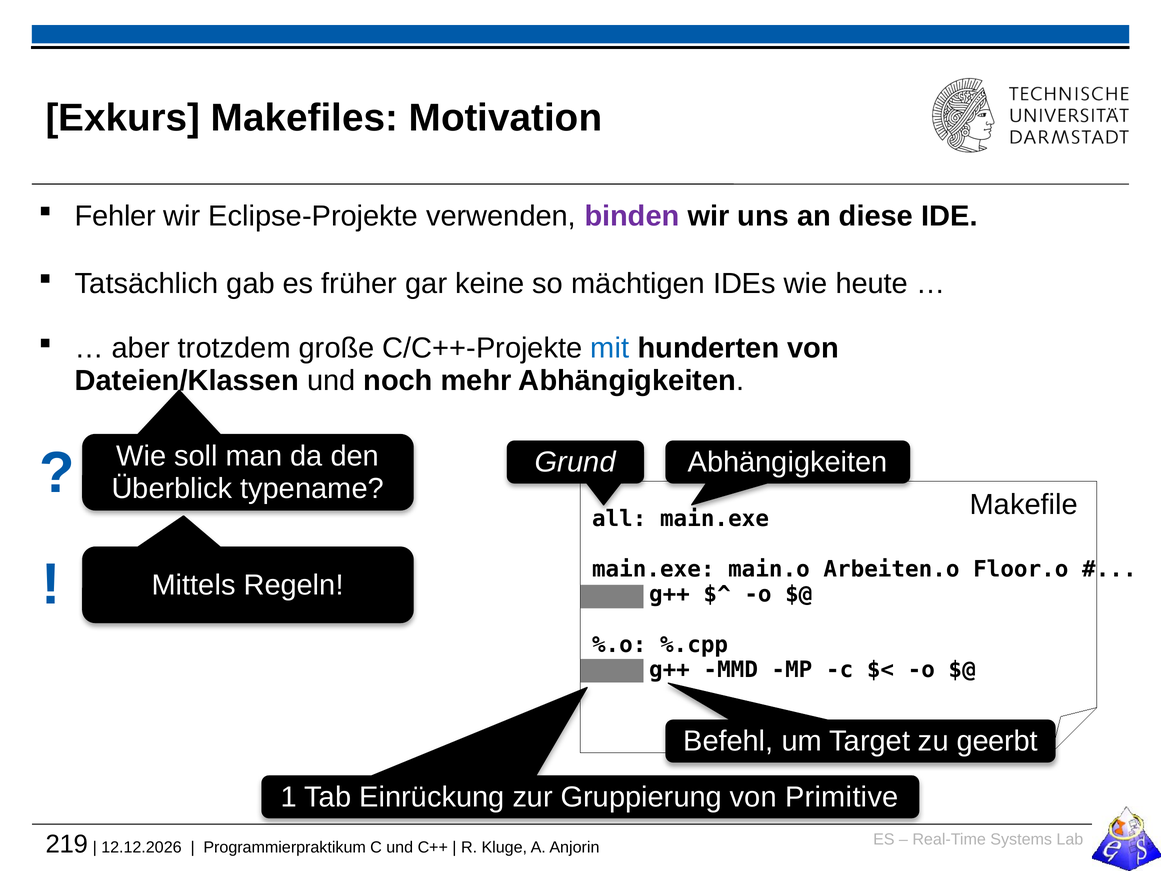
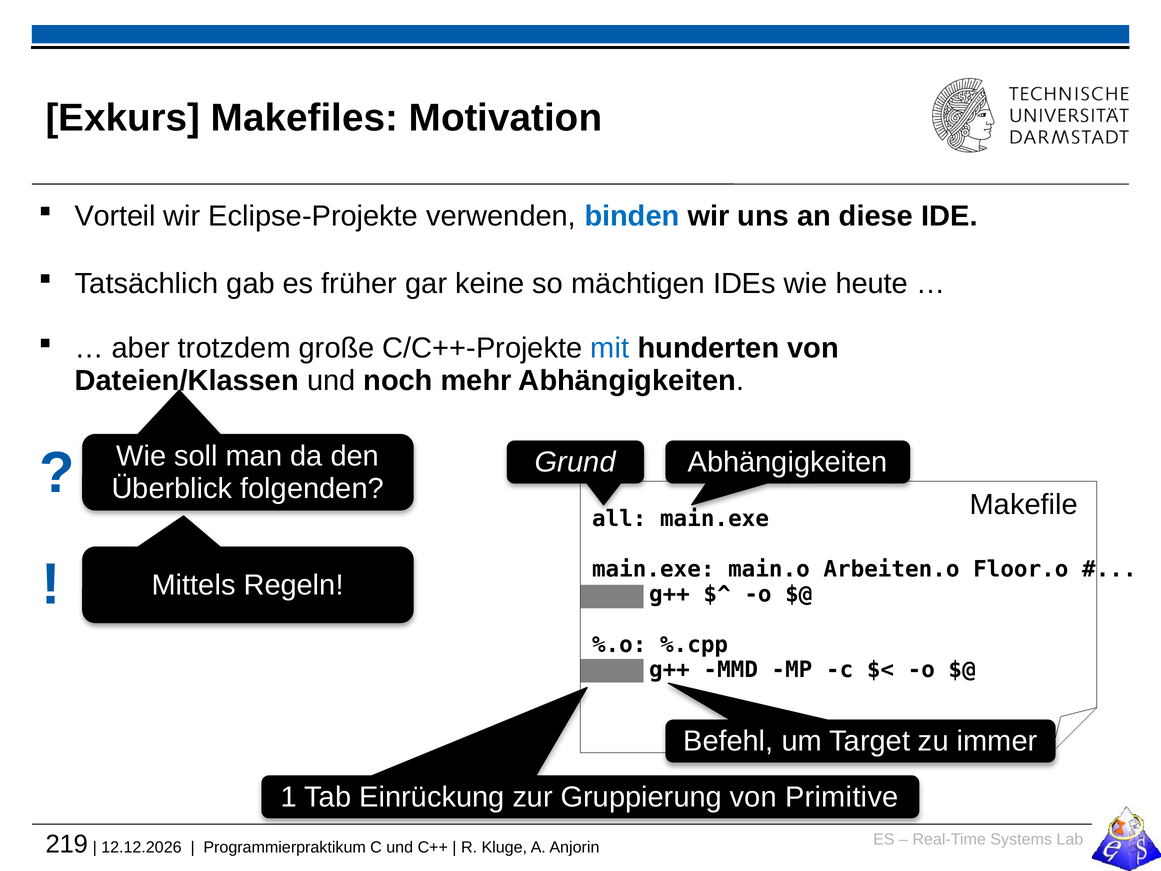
Fehler: Fehler -> Vorteil
binden colour: purple -> blue
typename: typename -> folgenden
geerbt: geerbt -> immer
